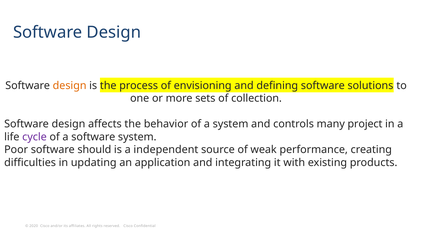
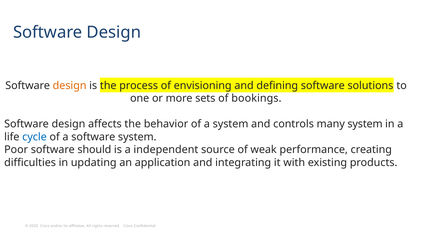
collection: collection -> bookings
many project: project -> system
cycle colour: purple -> blue
